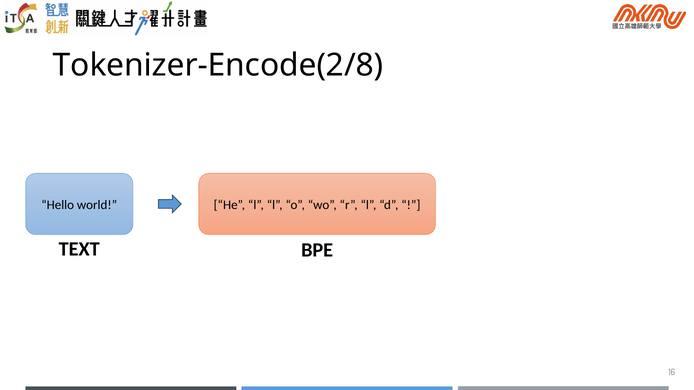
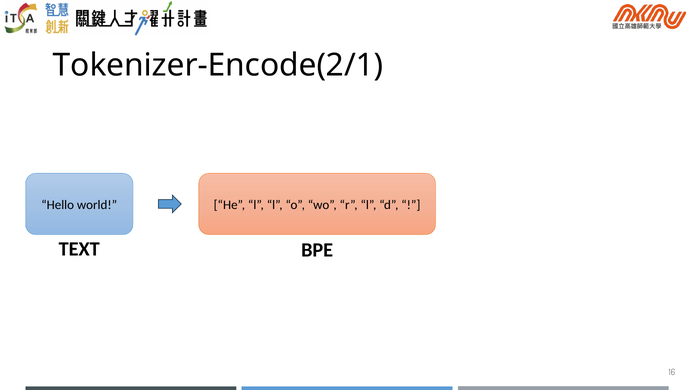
Tokenizer-Encode(2/8: Tokenizer-Encode(2/8 -> Tokenizer-Encode(2/1
